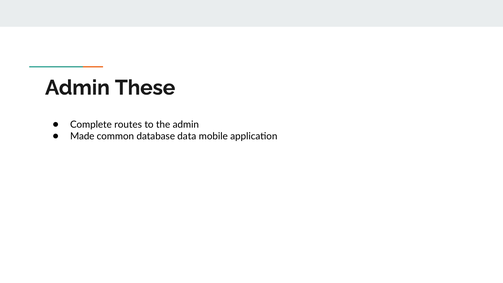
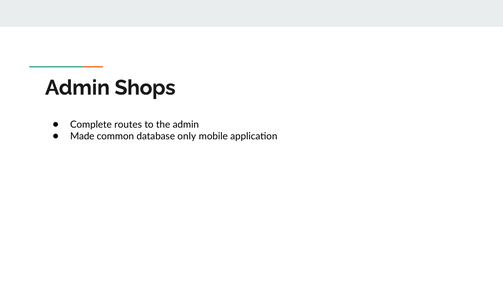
These: These -> Shops
data: data -> only
